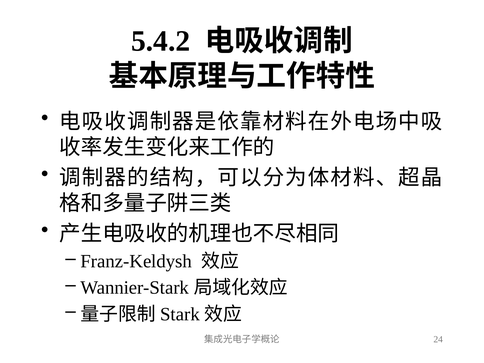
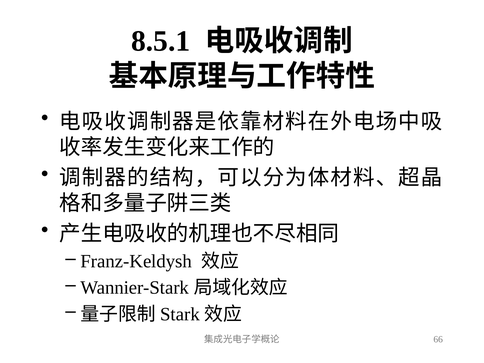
5.4.2: 5.4.2 -> 8.5.1
24: 24 -> 66
